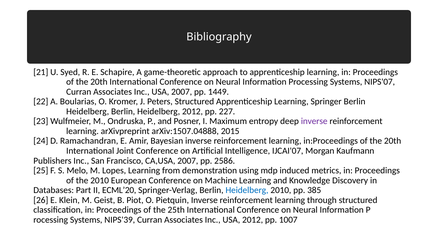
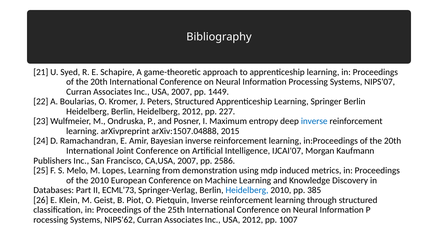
inverse at (314, 121) colour: purple -> blue
ECML’20: ECML’20 -> ECML’73
NIPS'39: NIPS'39 -> NIPS'62
